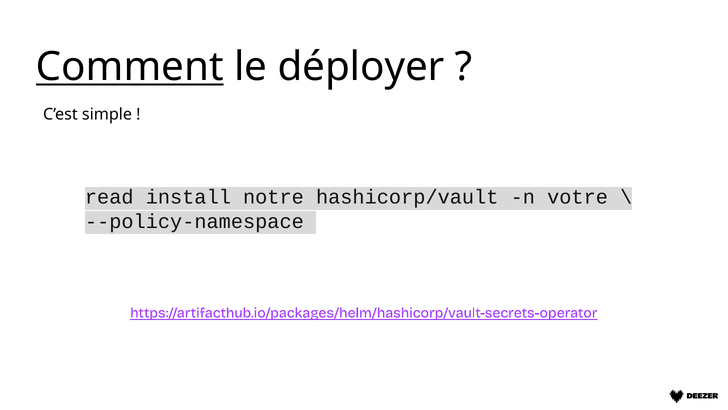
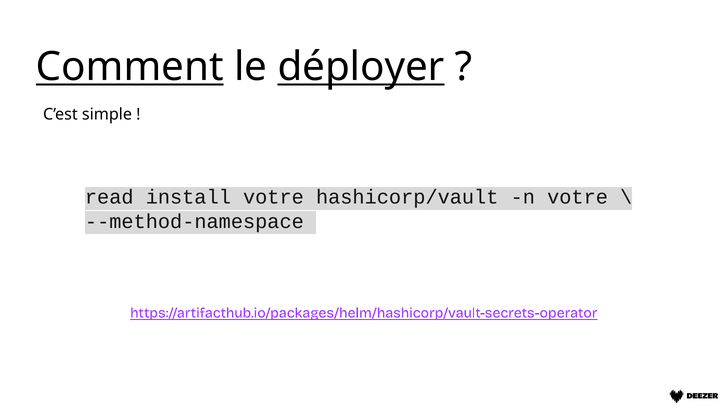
déployer underline: none -> present
install notre: notre -> votre
--policy-namespace: --policy-namespace -> --method-namespace
